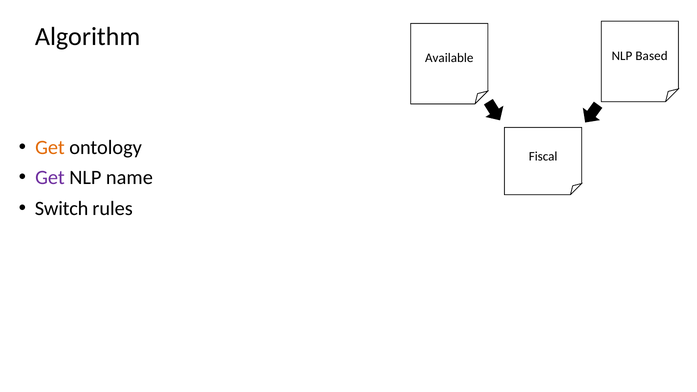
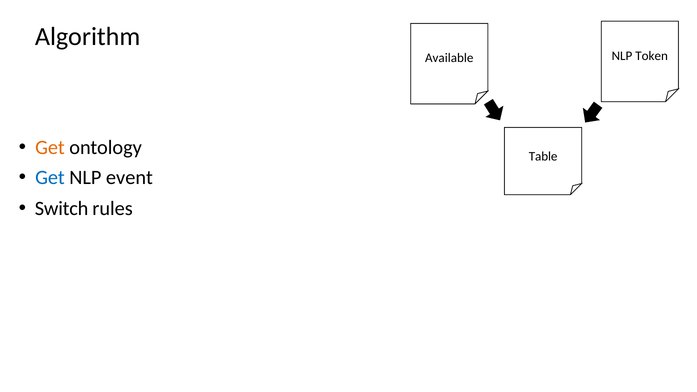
Based: Based -> Token
Fiscal: Fiscal -> Table
Get at (50, 178) colour: purple -> blue
name: name -> event
